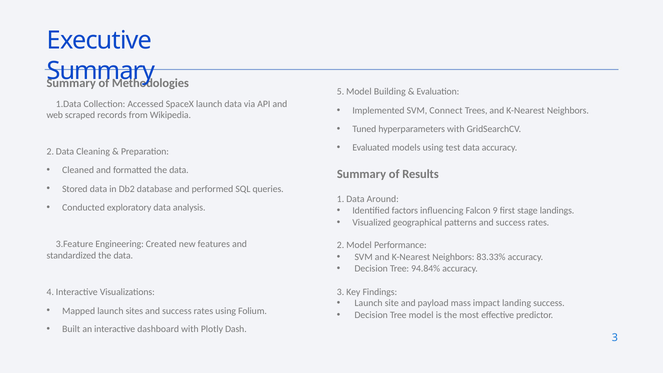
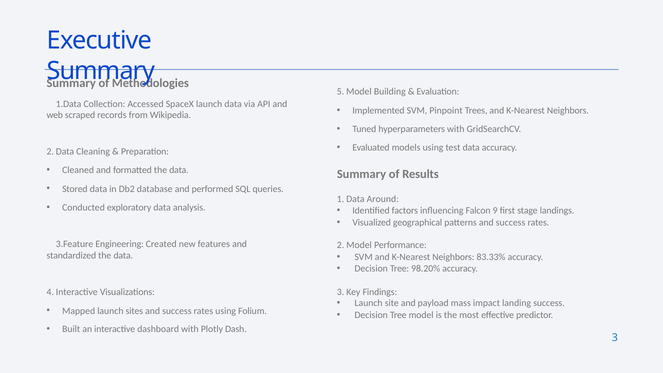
Connect: Connect -> Pinpoint
94.84%: 94.84% -> 98.20%
